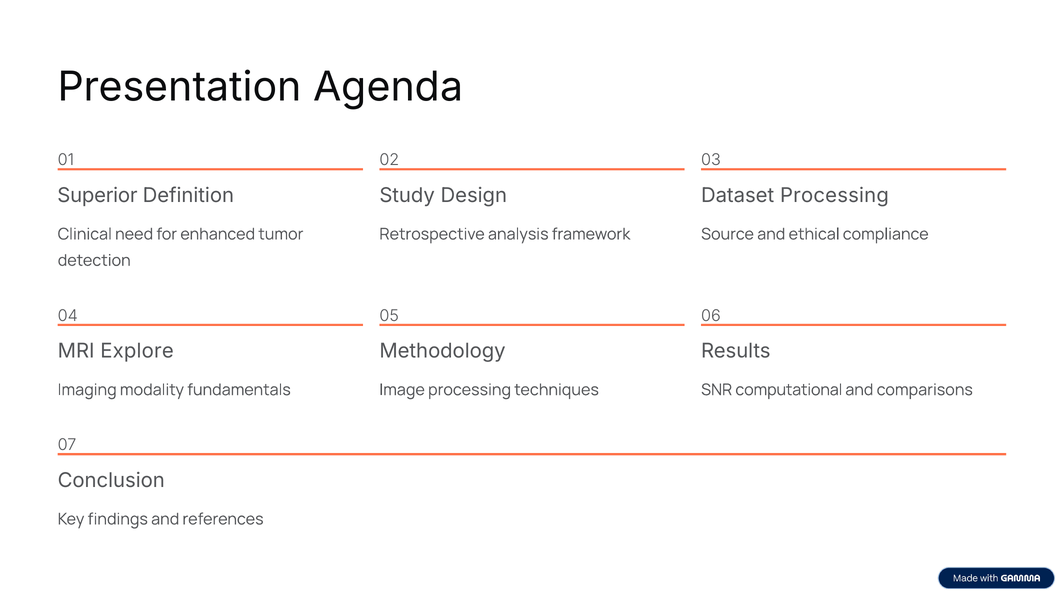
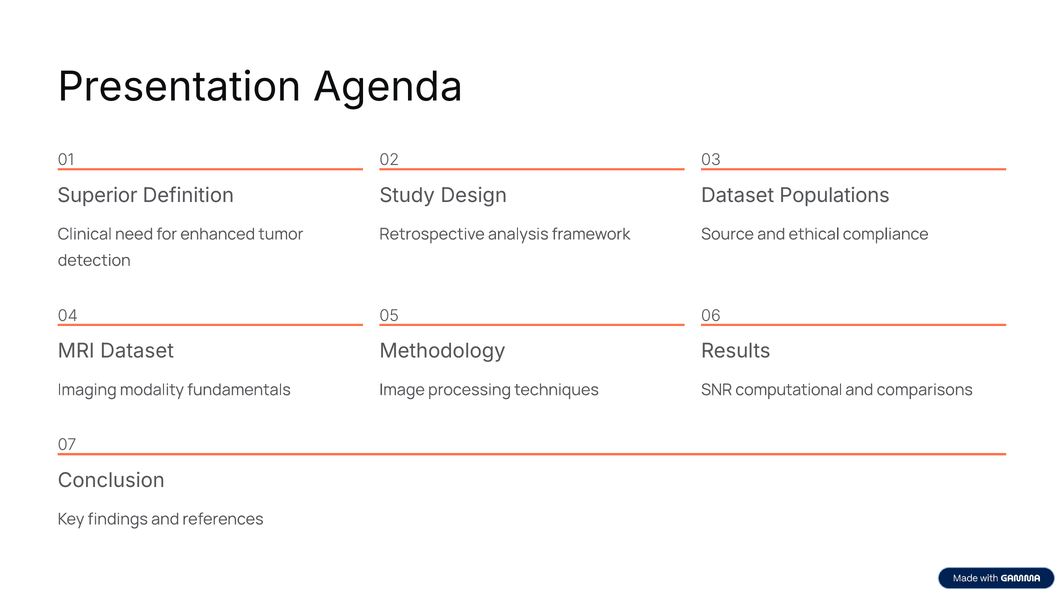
Dataset Processing: Processing -> Populations
MRI Explore: Explore -> Dataset
